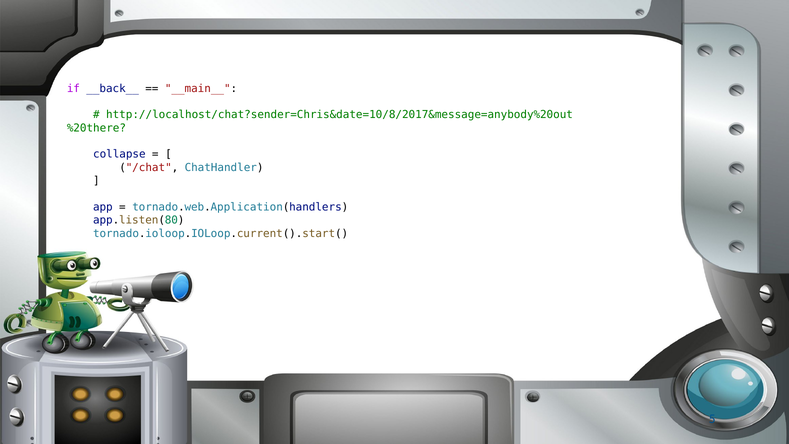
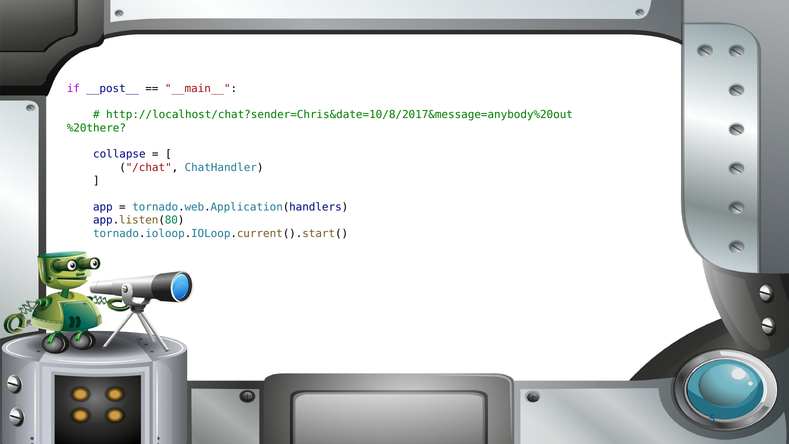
__back__: __back__ -> __post__
